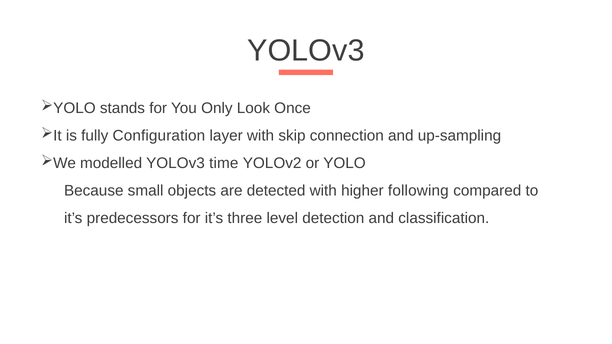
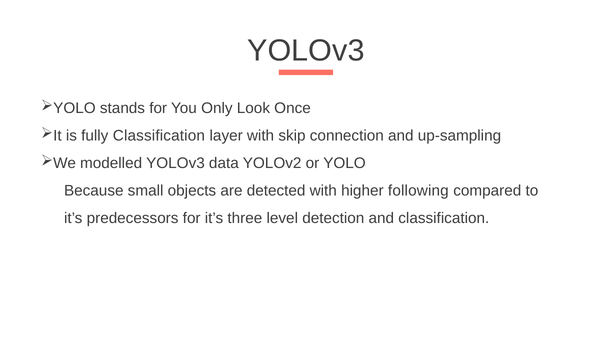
fully Configuration: Configuration -> Classification
time: time -> data
